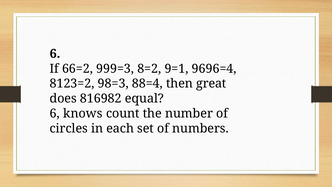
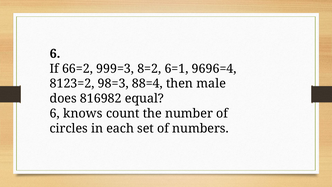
9=1: 9=1 -> 6=1
great: great -> male
